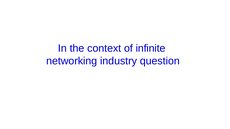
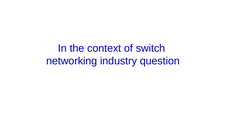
infinite: infinite -> switch
